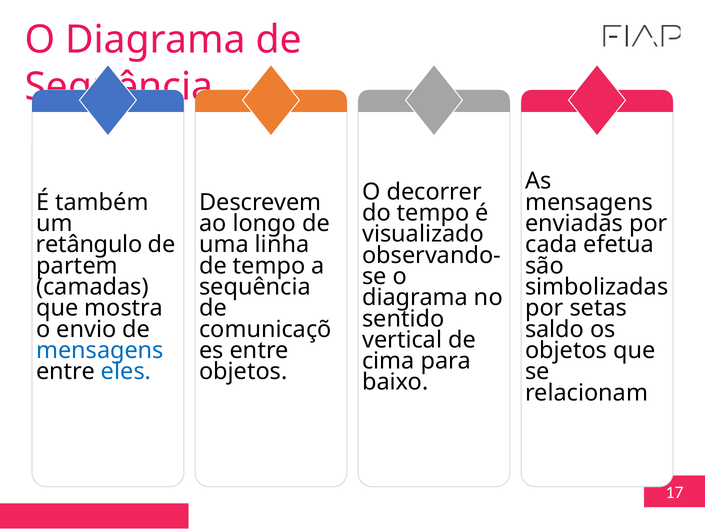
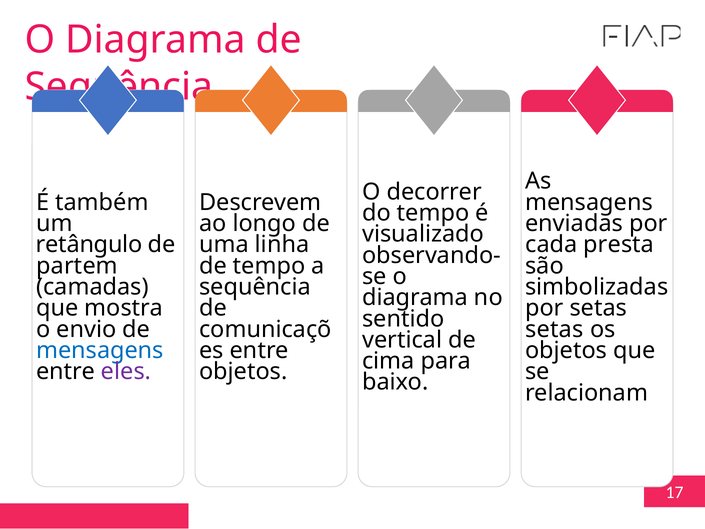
efetua: efetua -> presta
saldo at (555, 329): saldo -> setas
eles colour: blue -> purple
